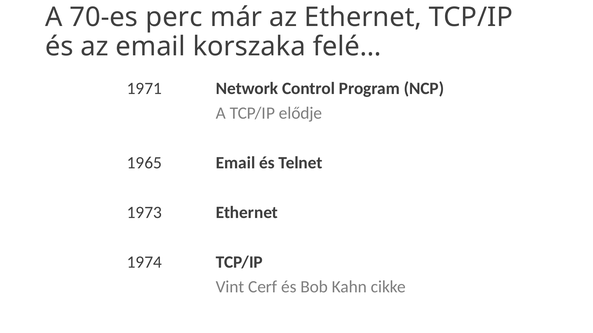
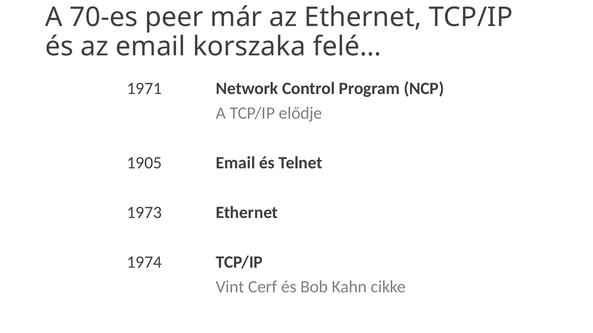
perc: perc -> peer
1965: 1965 -> 1905
